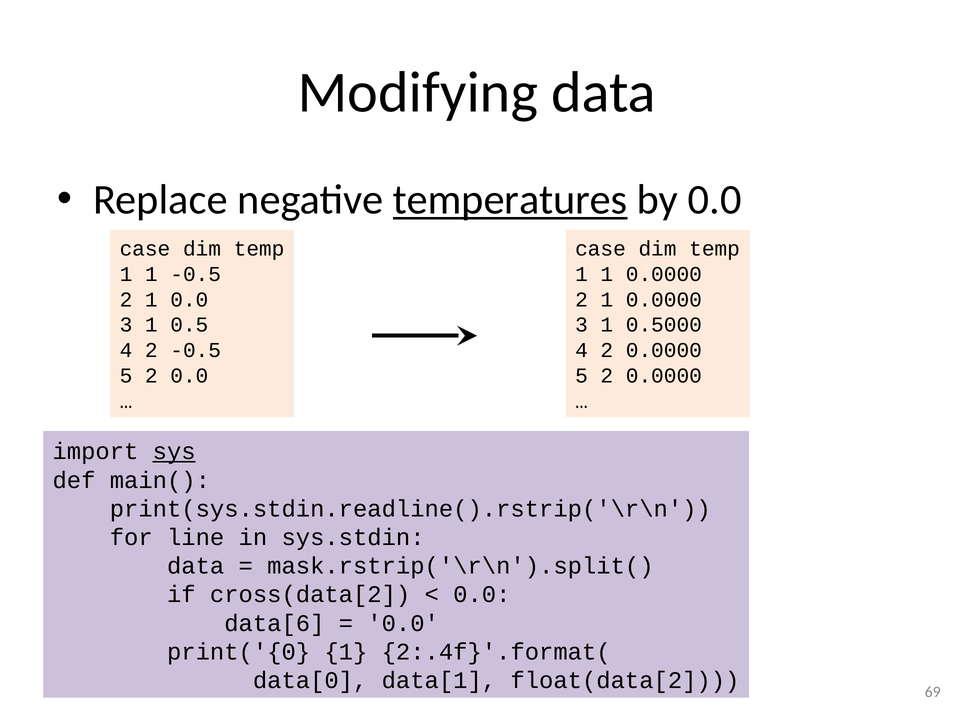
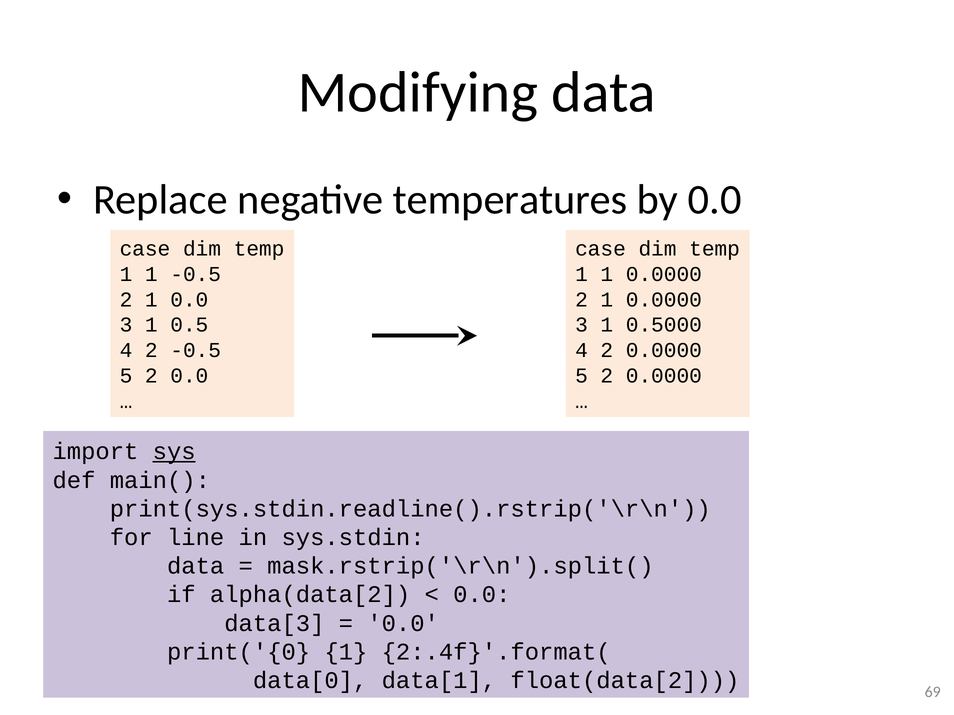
temperatures underline: present -> none
cross(data[2: cross(data[2 -> alpha(data[2
data[6: data[6 -> data[3
